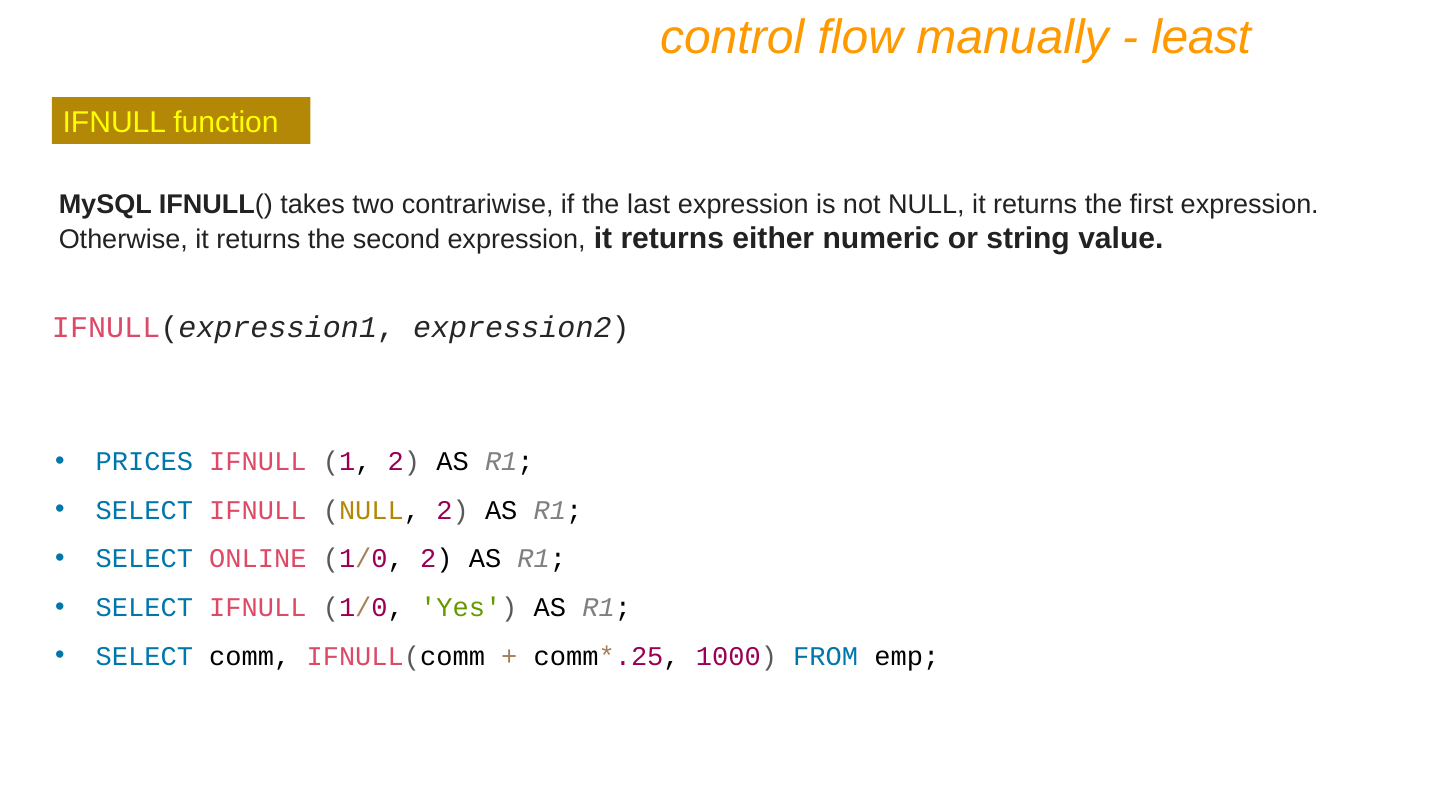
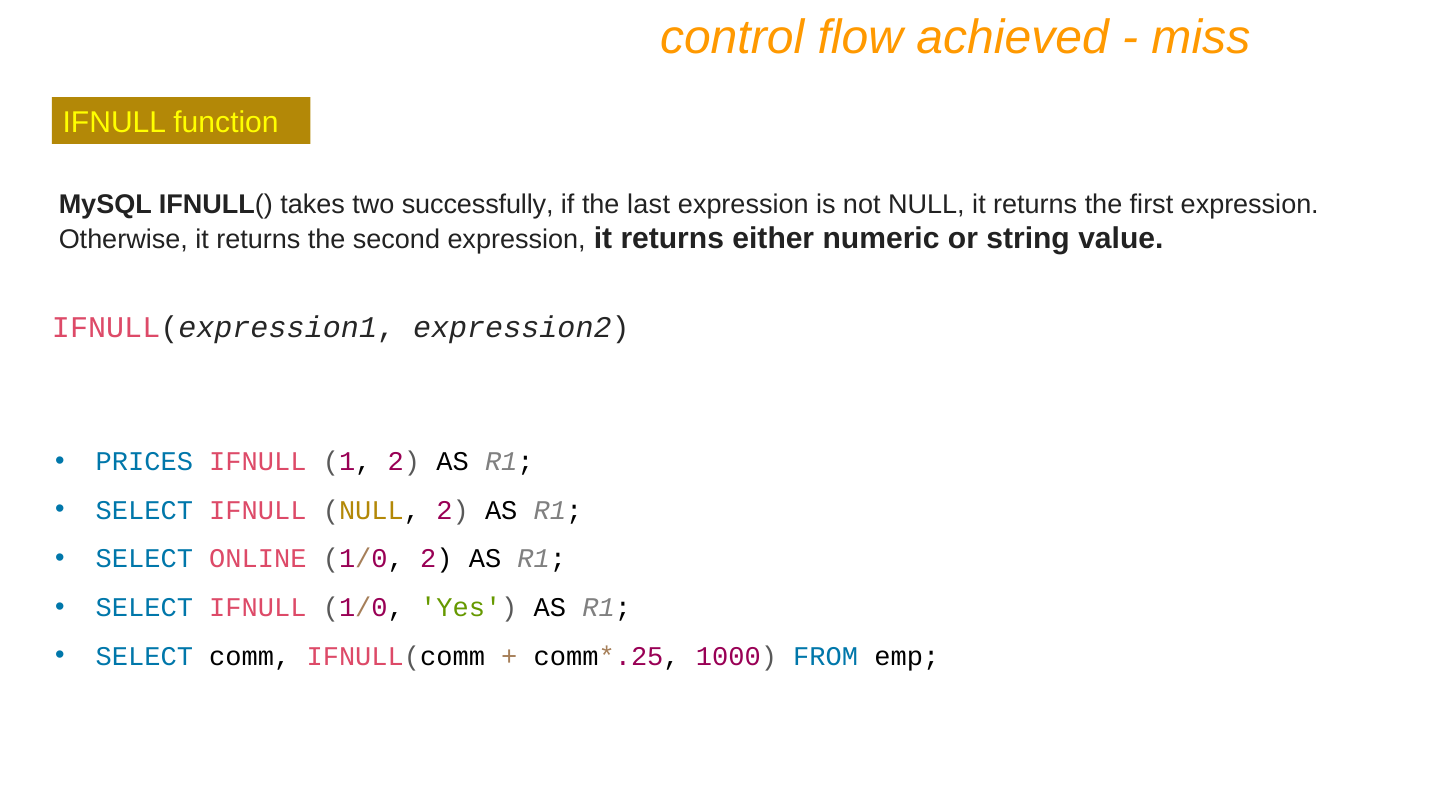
manually: manually -> achieved
least: least -> miss
contrariwise: contrariwise -> successfully
